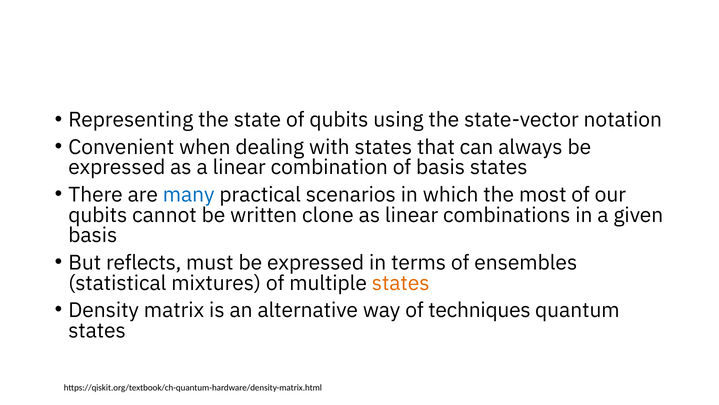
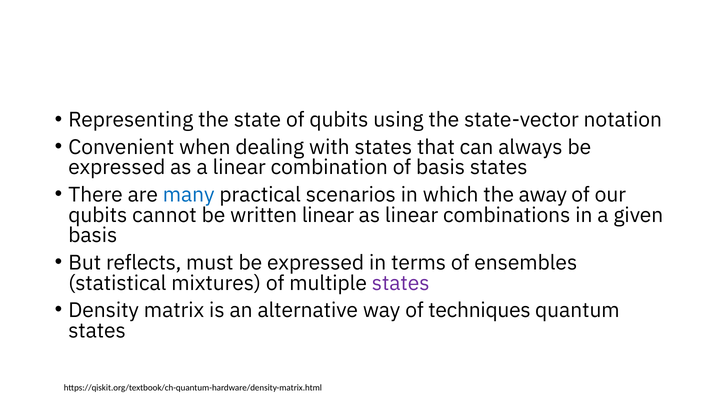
most: most -> away
written clone: clone -> linear
states at (401, 283) colour: orange -> purple
